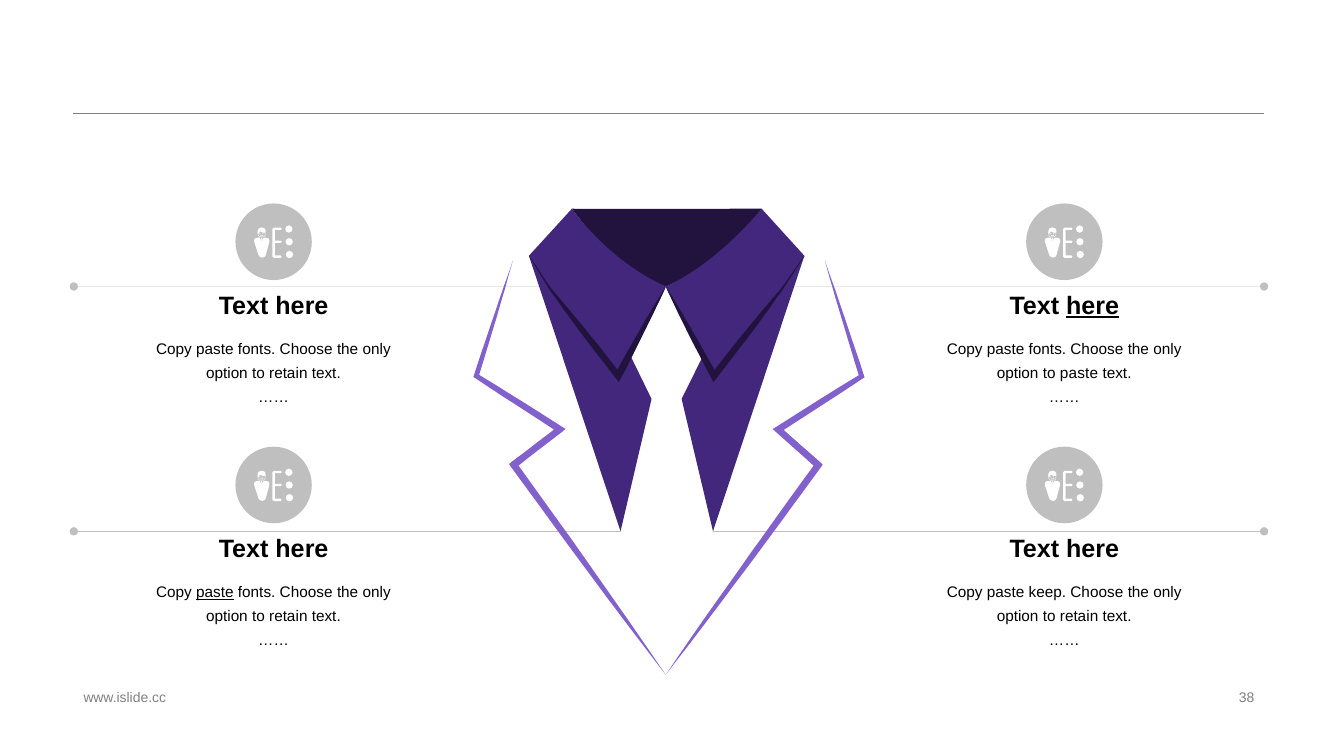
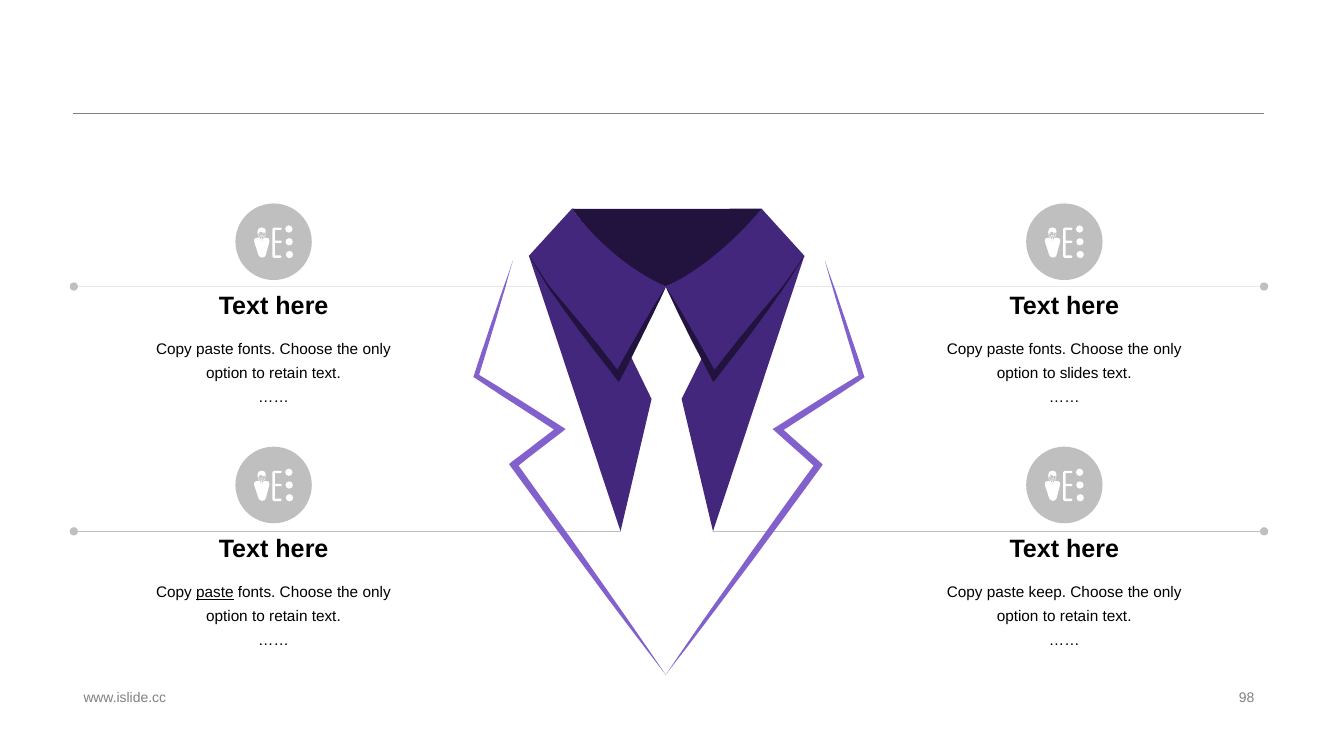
here at (1093, 306) underline: present -> none
to paste: paste -> slides
38: 38 -> 98
